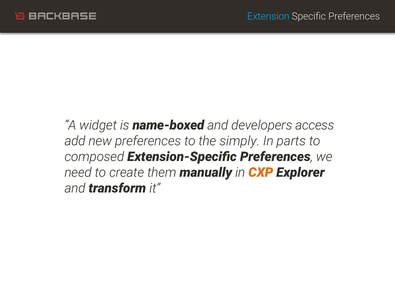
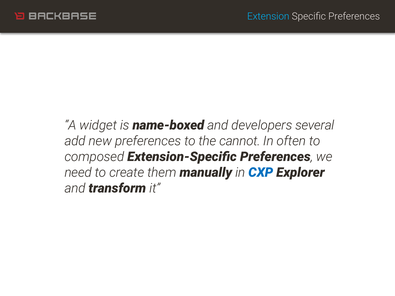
access: access -> several
simply: simply -> cannot
parts: parts -> often
CXP colour: orange -> blue
